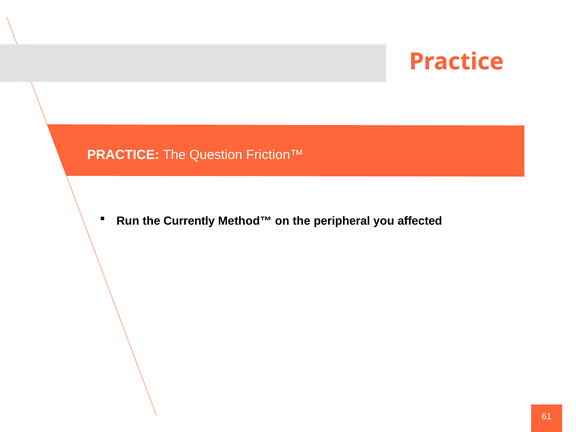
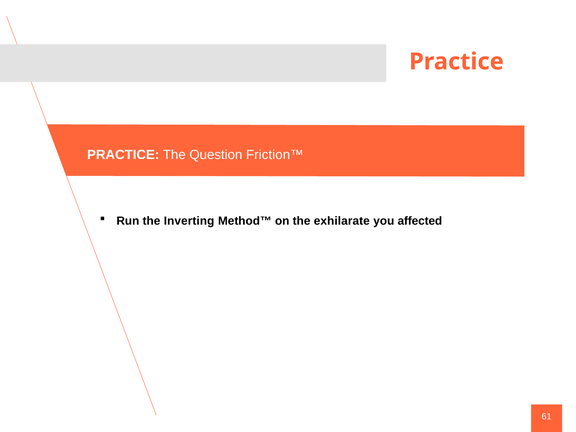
Currently: Currently -> Inverting
peripheral: peripheral -> exhilarate
